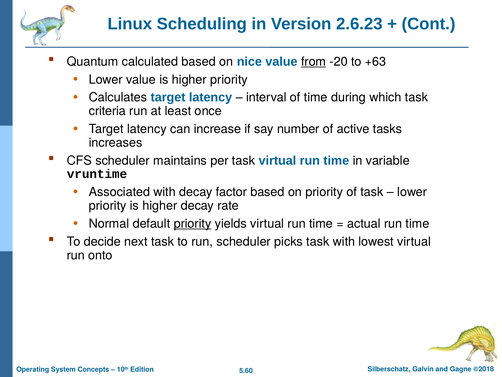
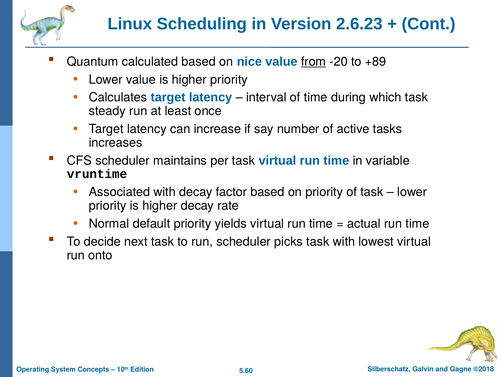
+63: +63 -> +89
criteria: criteria -> steady
priority at (193, 223) underline: present -> none
